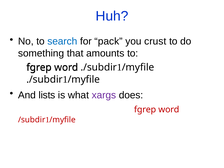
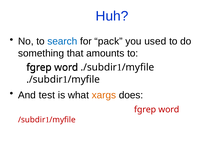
crust: crust -> used
lists: lists -> test
xargs at (104, 95) colour: purple -> orange
